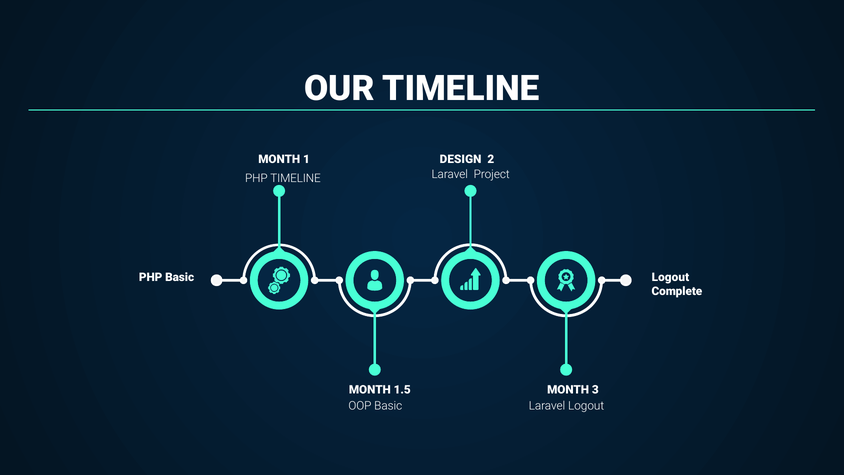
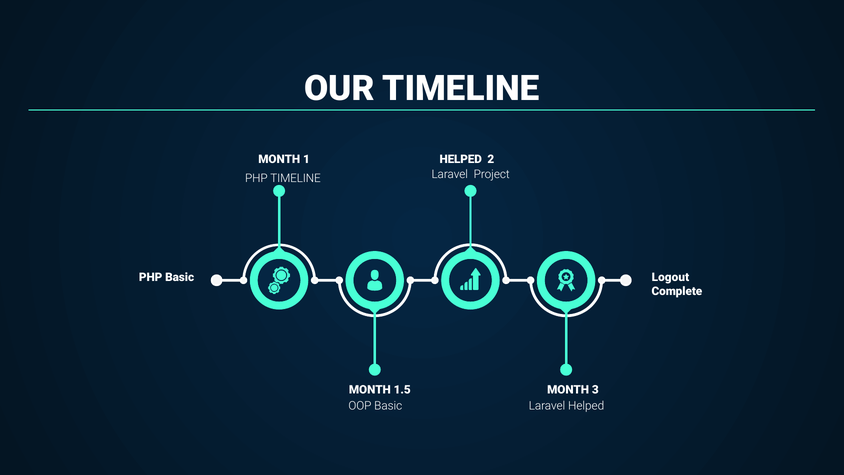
DESIGN at (461, 159): DESIGN -> HELPED
Laravel Logout: Logout -> Helped
